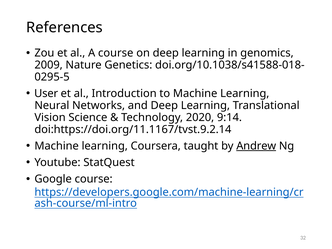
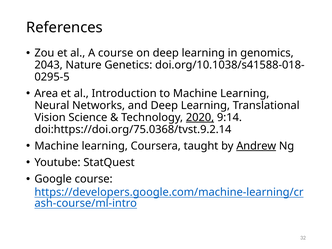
2009: 2009 -> 2043
User: User -> Area
2020 underline: none -> present
doi:https://doi.org/11.1167/tvst.9.2.14: doi:https://doi.org/11.1167/tvst.9.2.14 -> doi:https://doi.org/75.0368/tvst.9.2.14
